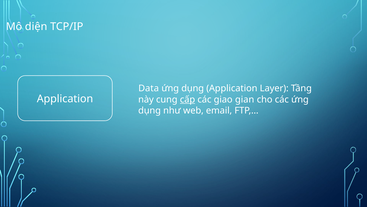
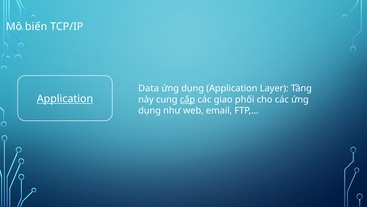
diện: diện -> biến
Application at (65, 99) underline: none -> present
gian: gian -> phối
